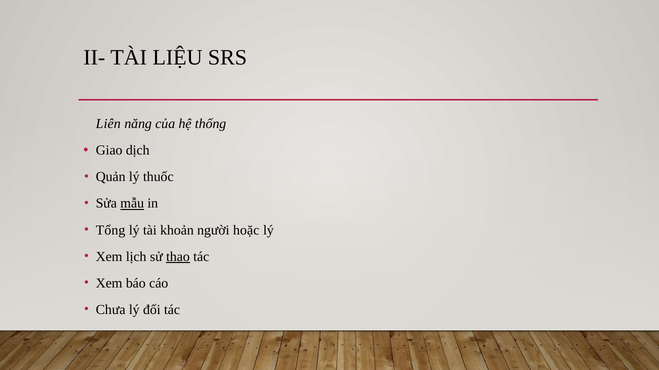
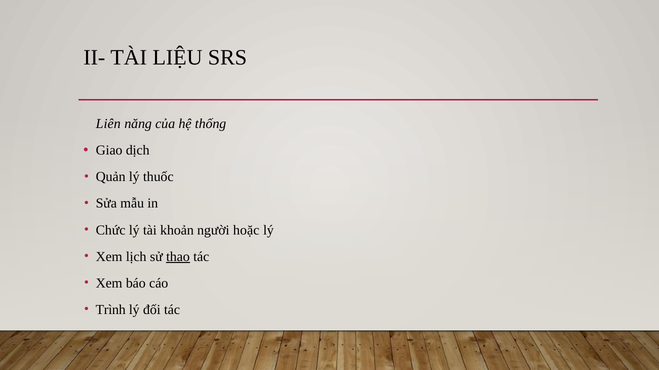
mẫu underline: present -> none
Tổng: Tổng -> Chức
Chưa: Chưa -> Trình
